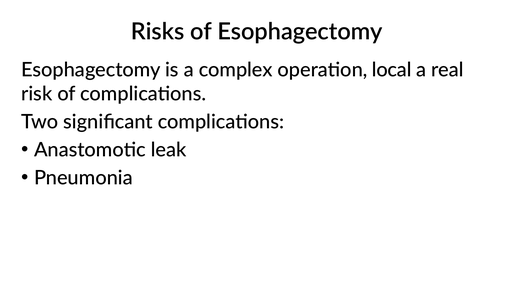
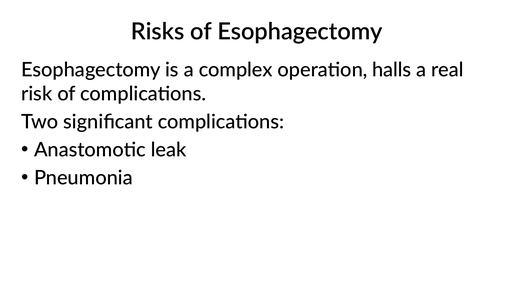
local: local -> halls
